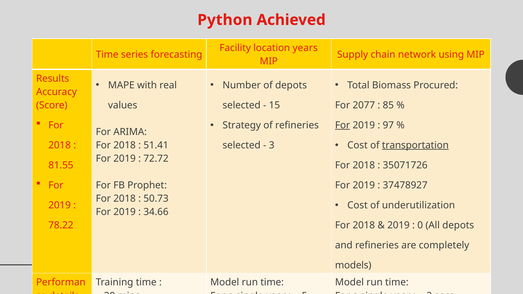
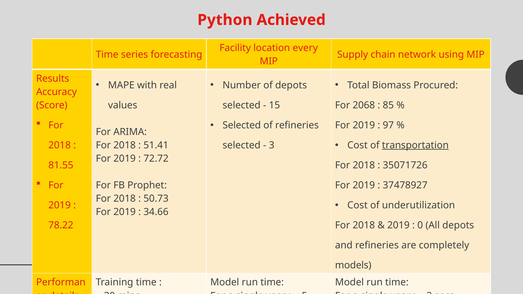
years: years -> every
2077: 2077 -> 2068
Strategy at (242, 125): Strategy -> Selected
For at (343, 125) underline: present -> none
